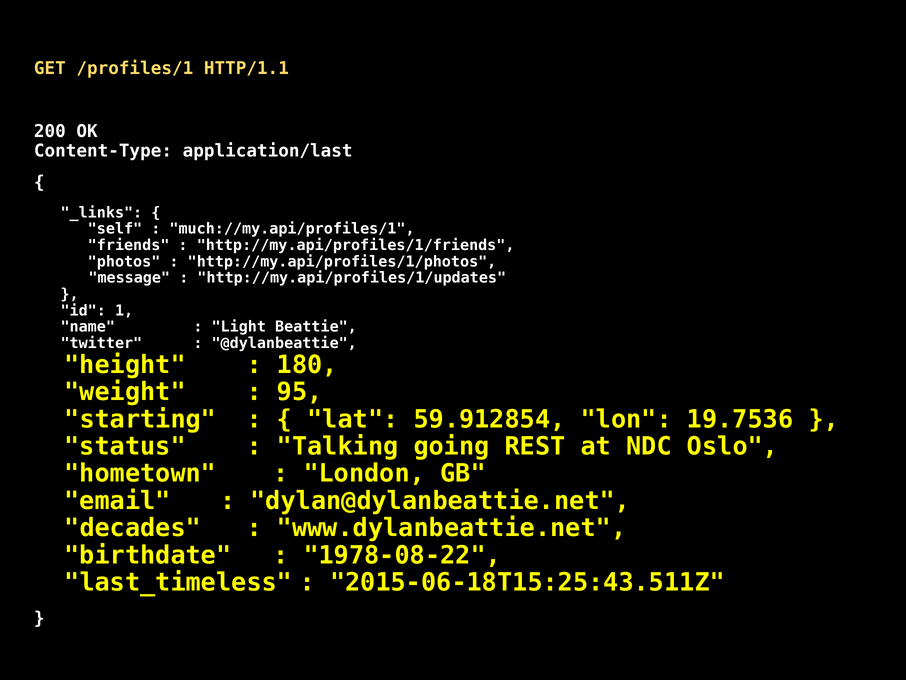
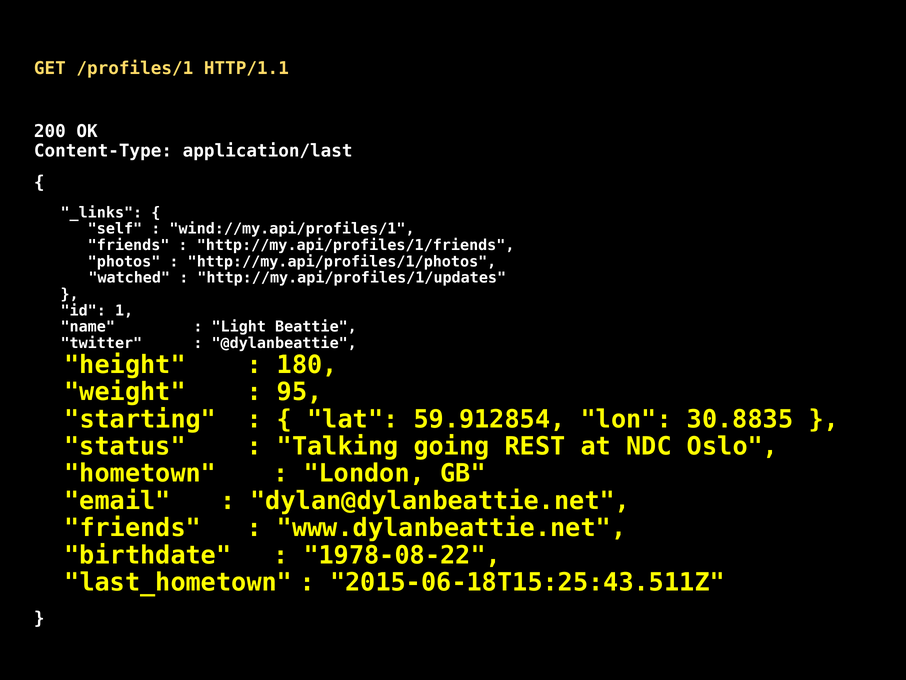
much://my.api/profiles/1: much://my.api/profiles/1 -> wind://my.api/profiles/1
message: message -> watched
19.7536: 19.7536 -> 30.8835
decades at (133, 528): decades -> friends
last_timeless: last_timeless -> last_hometown
